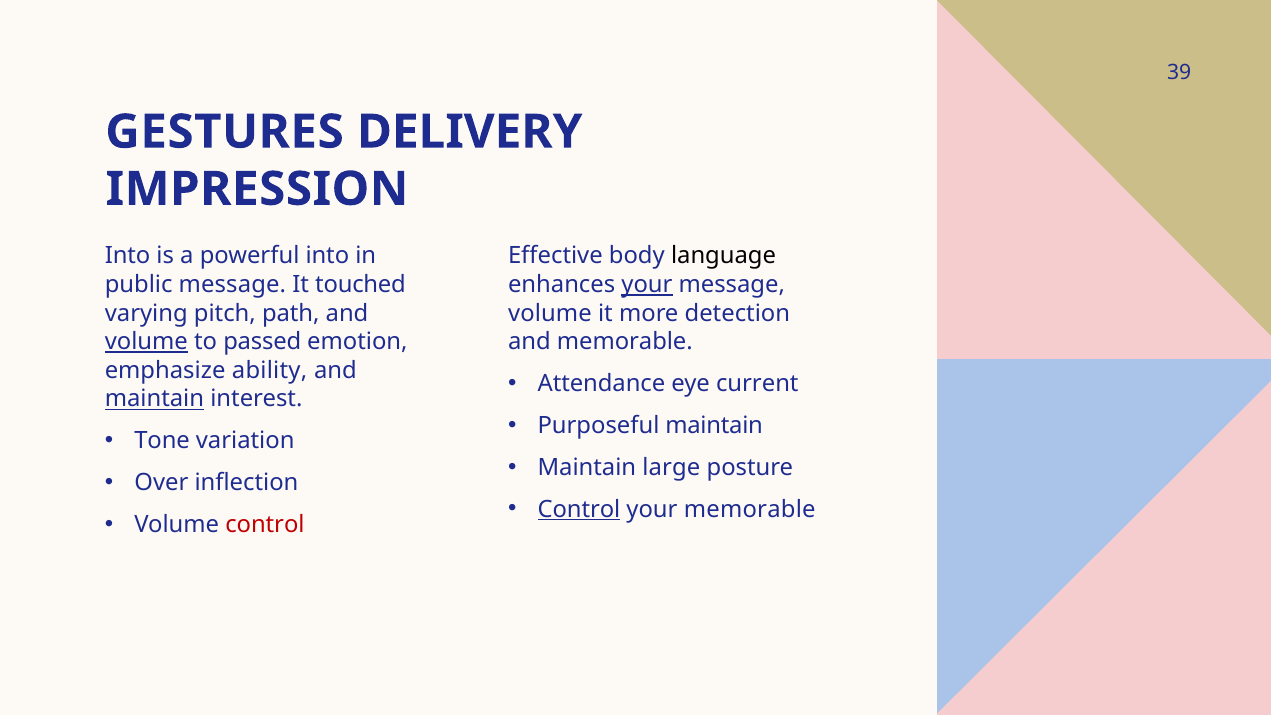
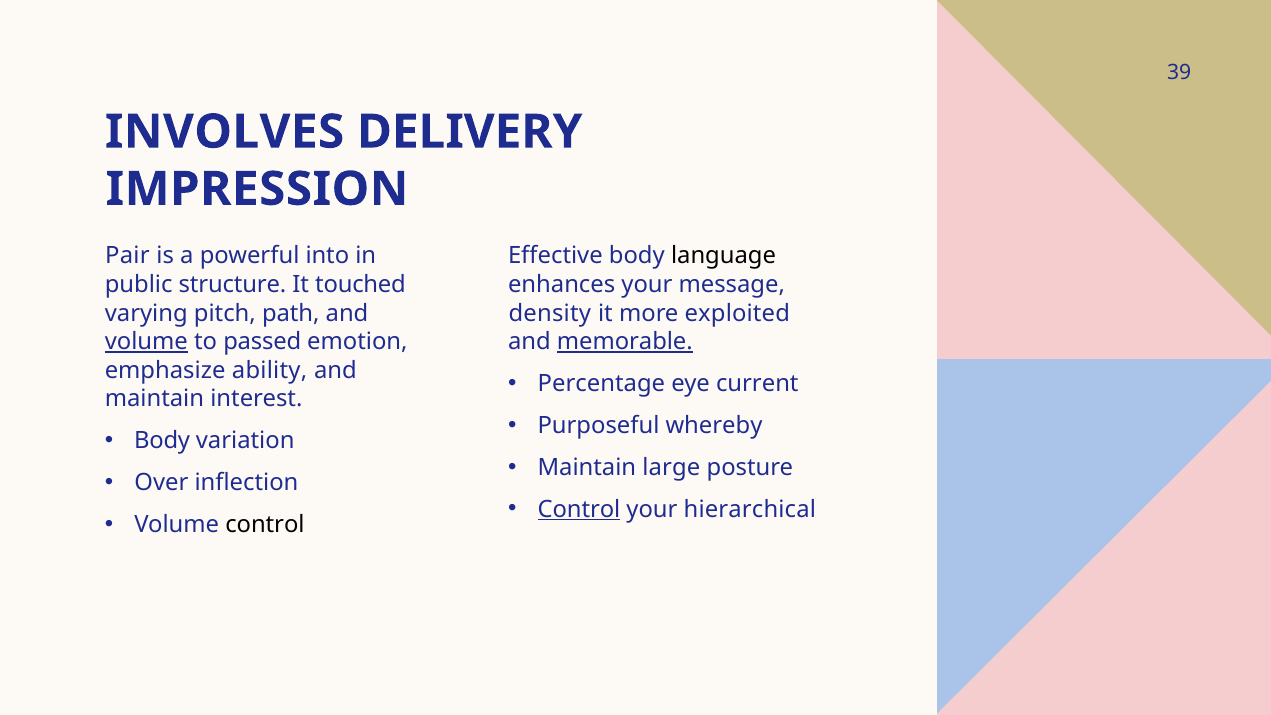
GESTURES: GESTURES -> INVOLVES
Into at (128, 256): Into -> Pair
public message: message -> structure
your at (647, 285) underline: present -> none
volume at (550, 313): volume -> density
detection: detection -> exploited
memorable at (625, 342) underline: none -> present
Attendance: Attendance -> Percentage
maintain at (154, 399) underline: present -> none
Purposeful maintain: maintain -> whereby
Tone at (162, 441): Tone -> Body
your memorable: memorable -> hierarchical
control at (265, 525) colour: red -> black
